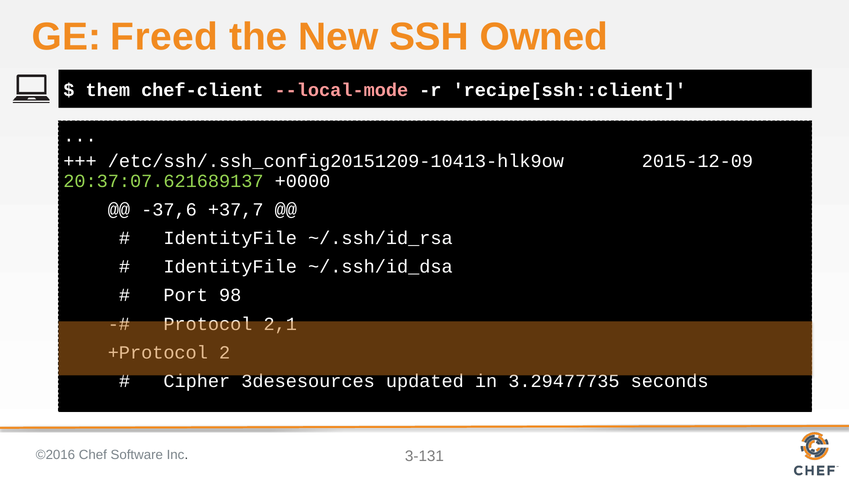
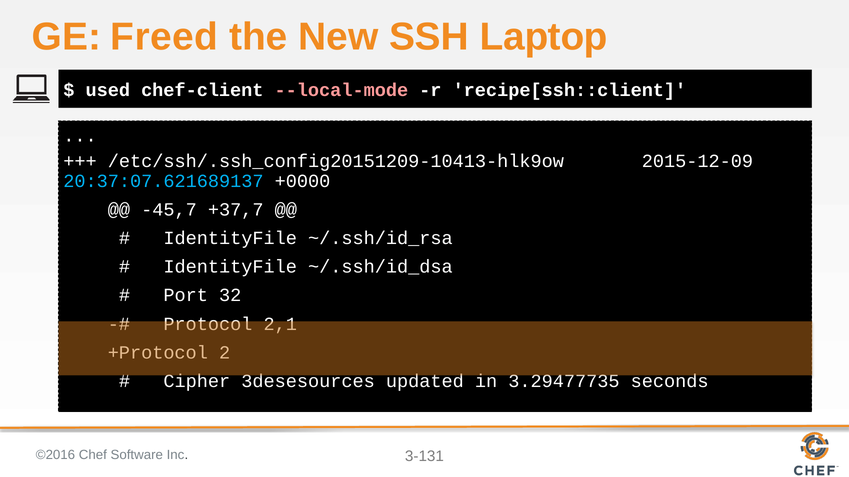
Owned: Owned -> Laptop
them: them -> used
20:37:07.621689137 colour: light green -> light blue
-37,6: -37,6 -> -45,7
98: 98 -> 32
